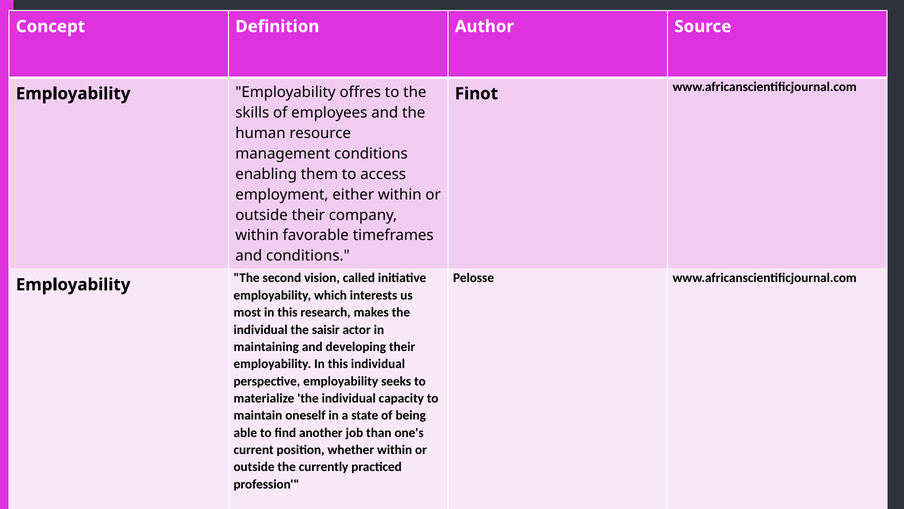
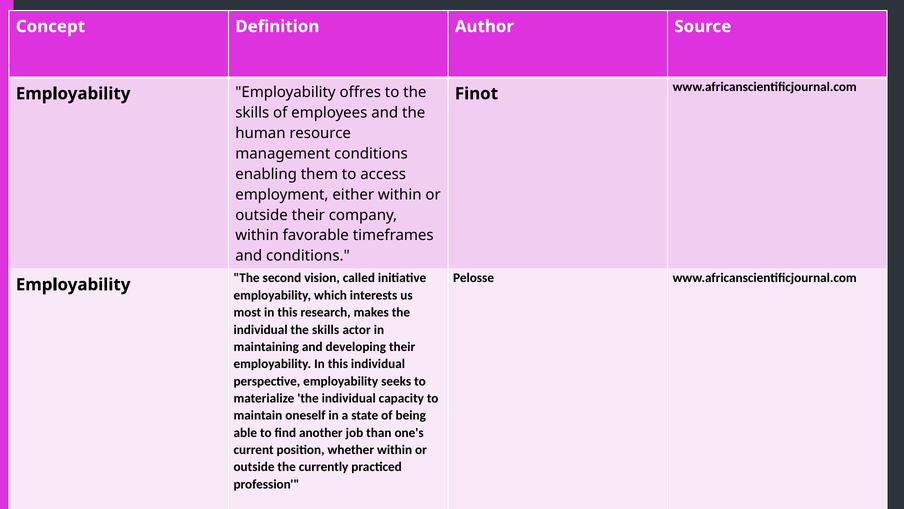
individual the saisir: saisir -> skills
